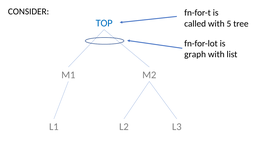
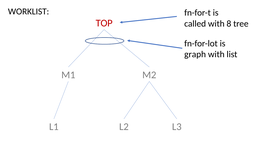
CONSIDER: CONSIDER -> WORKLIST
TOP colour: blue -> red
5: 5 -> 8
